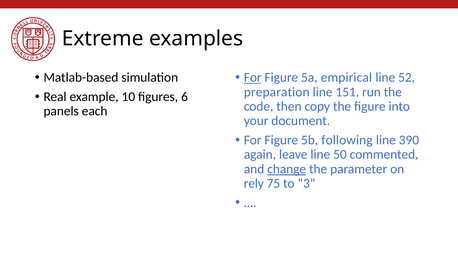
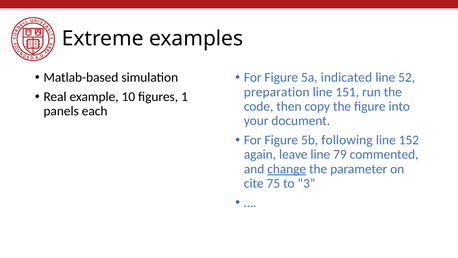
For at (253, 77) underline: present -> none
empirical: empirical -> indicated
6: 6 -> 1
390: 390 -> 152
50: 50 -> 79
rely: rely -> cite
